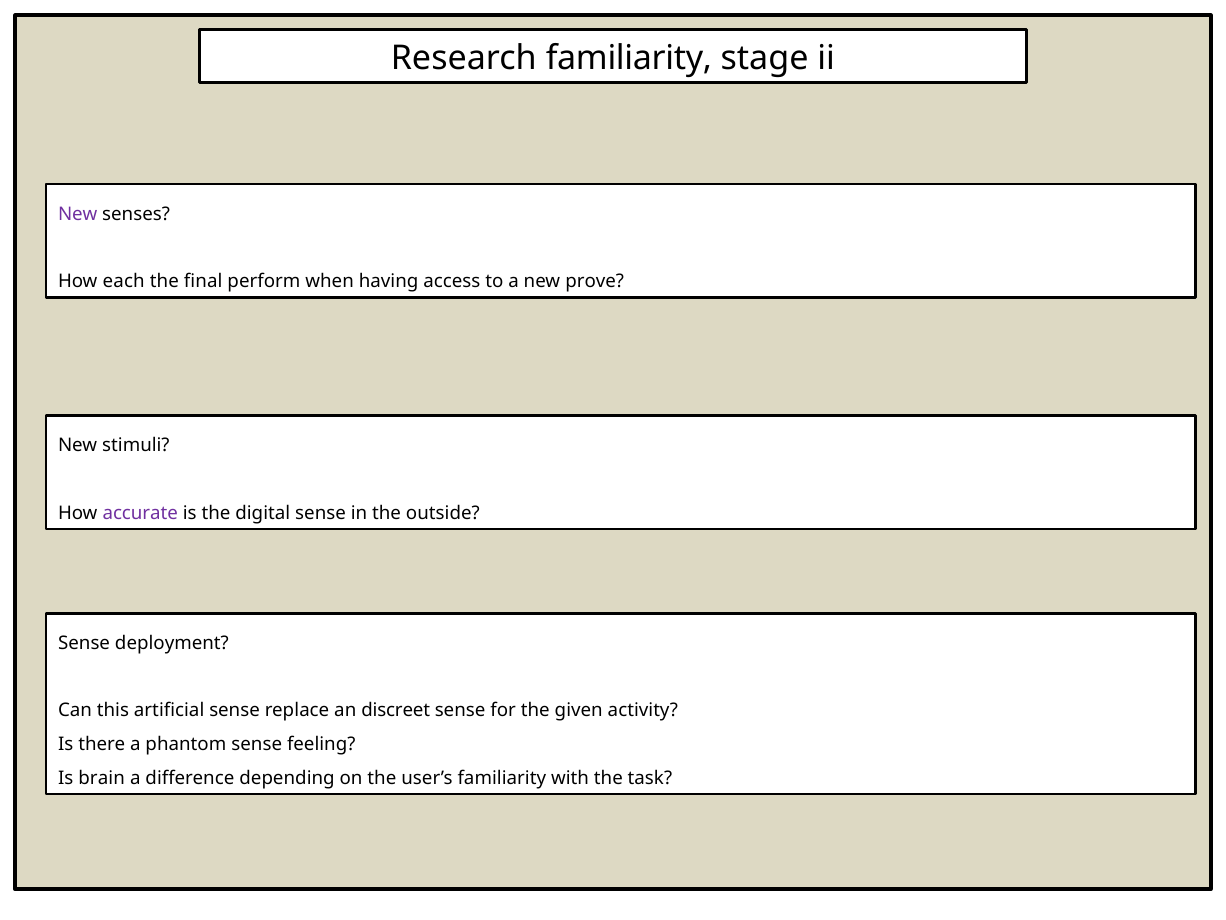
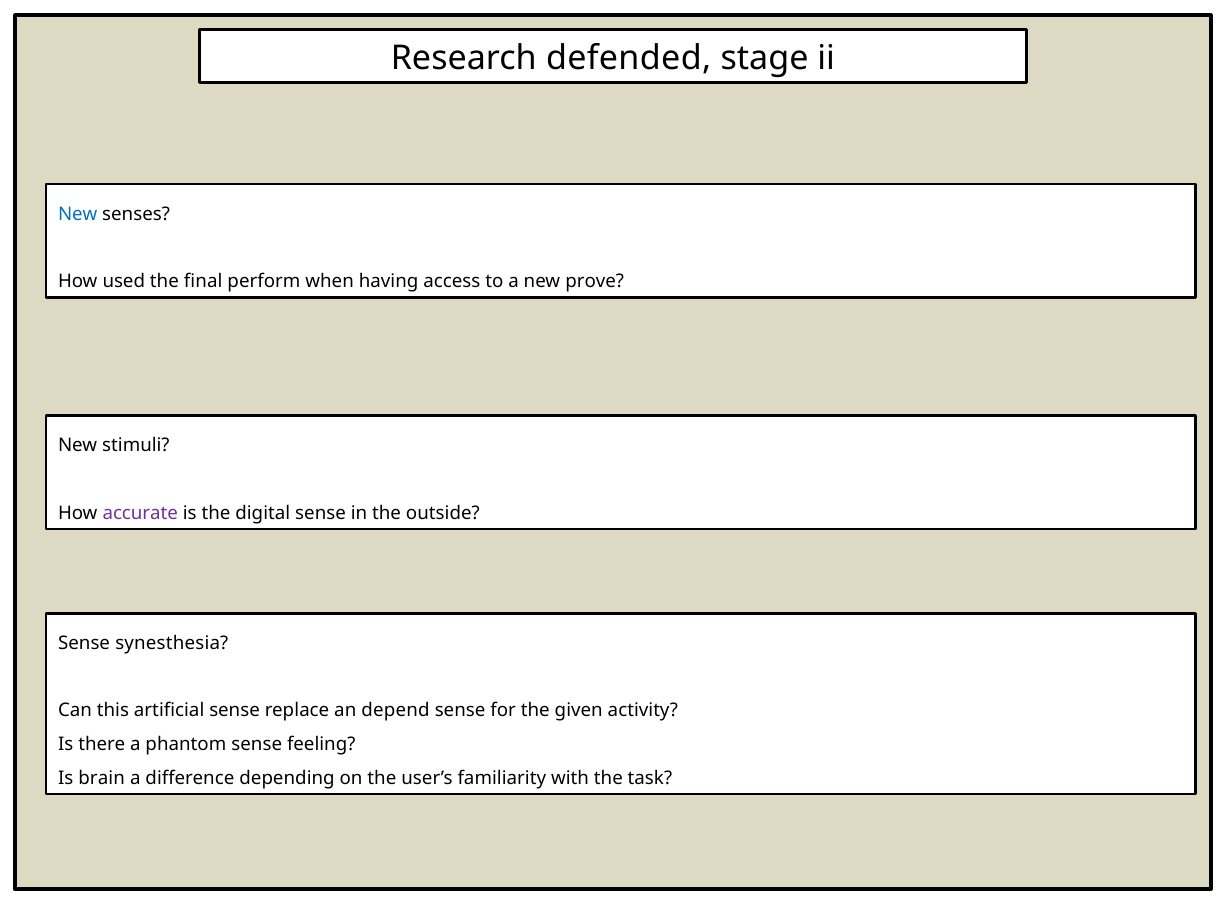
Research familiarity: familiarity -> defended
New at (78, 214) colour: purple -> blue
each: each -> used
deployment: deployment -> synesthesia
discreet: discreet -> depend
